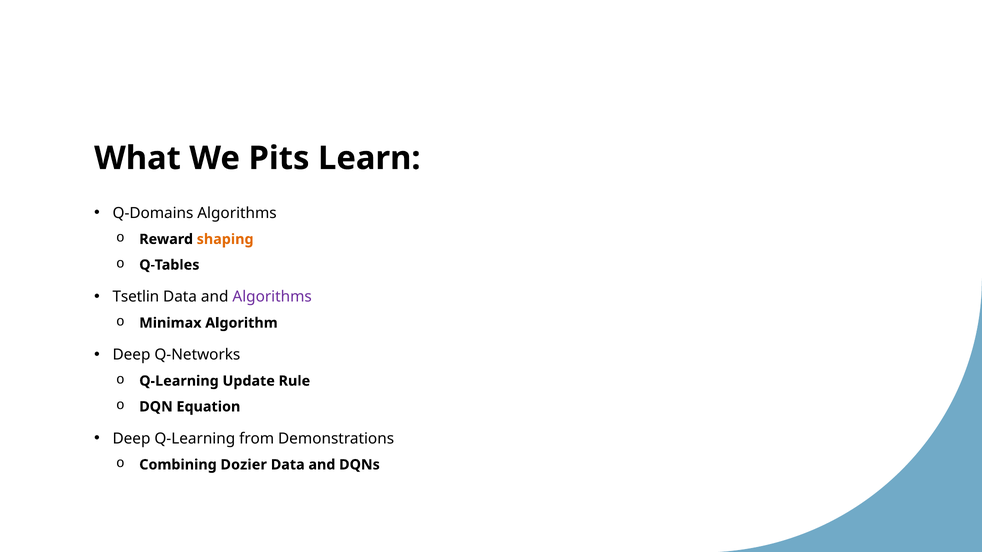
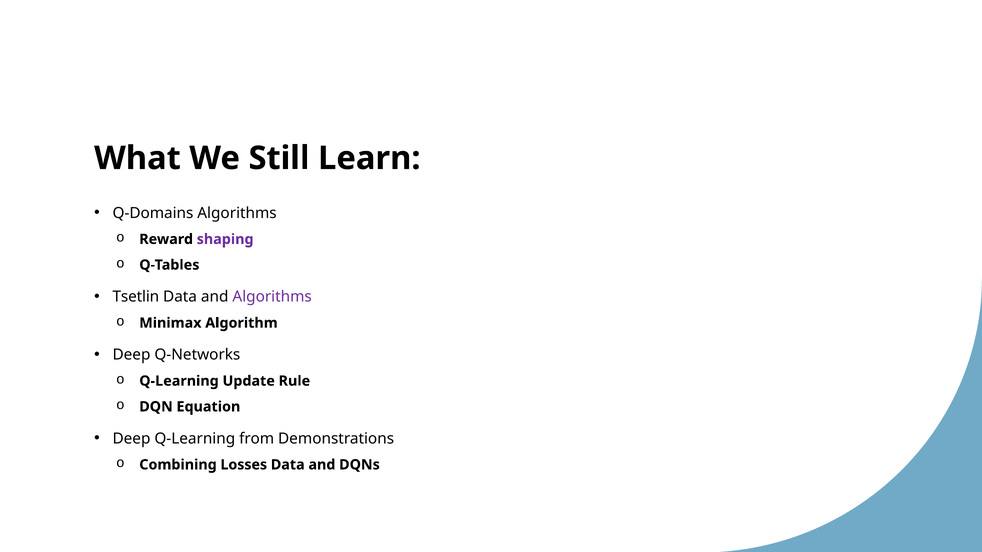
Pits: Pits -> Still
shaping colour: orange -> purple
Dozier: Dozier -> Losses
